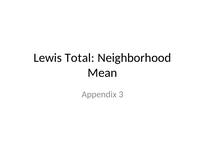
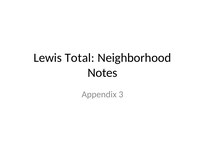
Mean: Mean -> Notes
